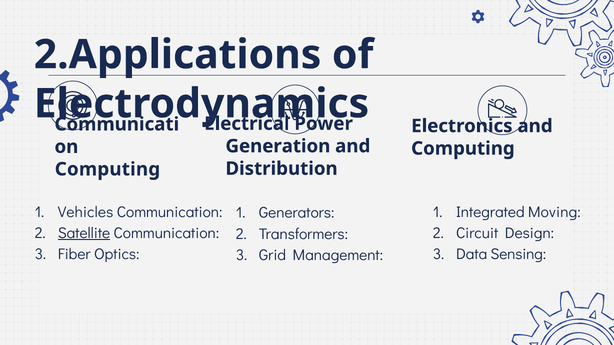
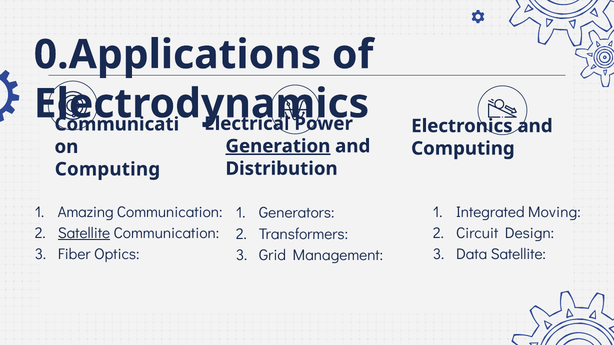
2.Applications: 2.Applications -> 0.Applications
Generation underline: none -> present
Vehicles: Vehicles -> Amazing
Data Sensing: Sensing -> Satellite
